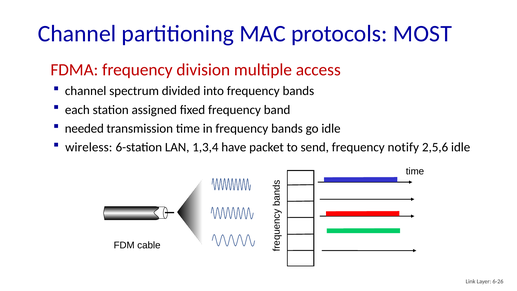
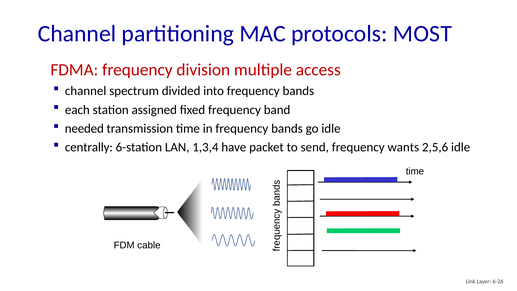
wireless: wireless -> centrally
notify: notify -> wants
